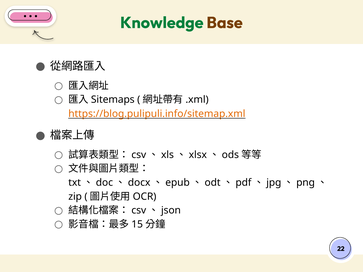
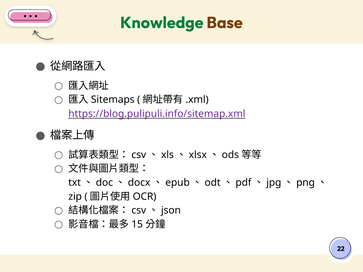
https://blog.pulipuli.info/sitemap.xml colour: orange -> purple
